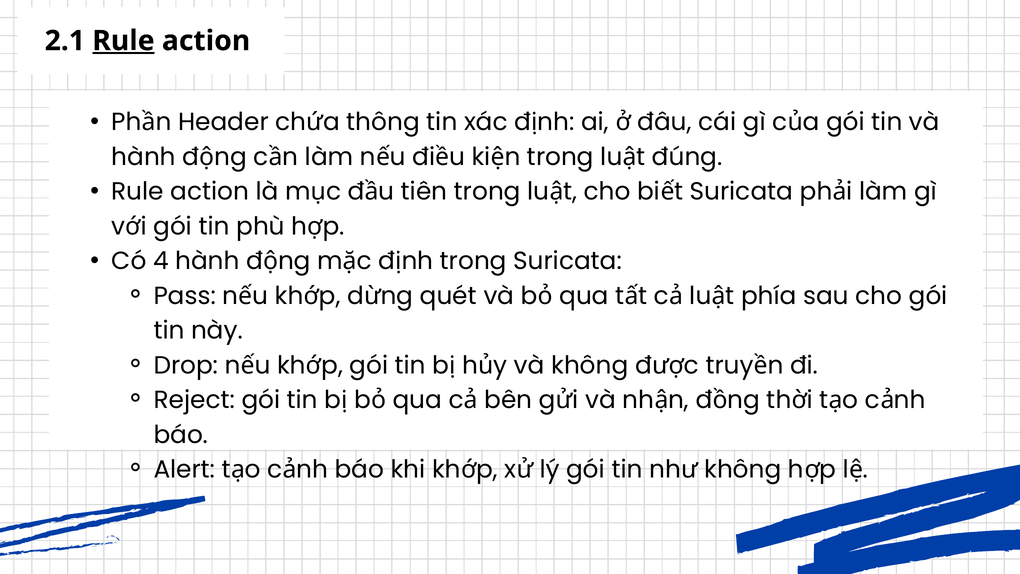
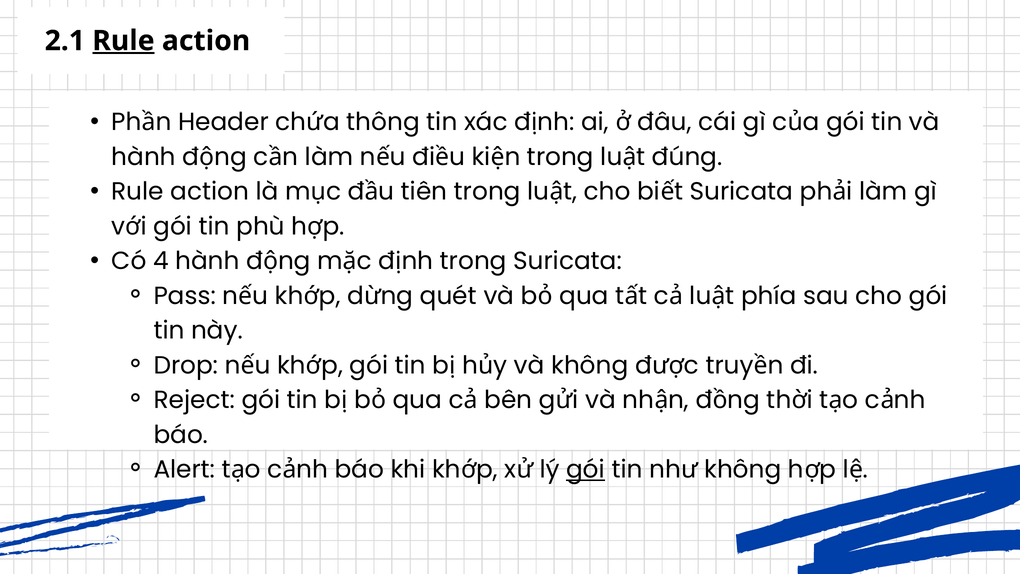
gói at (586, 469) underline: none -> present
